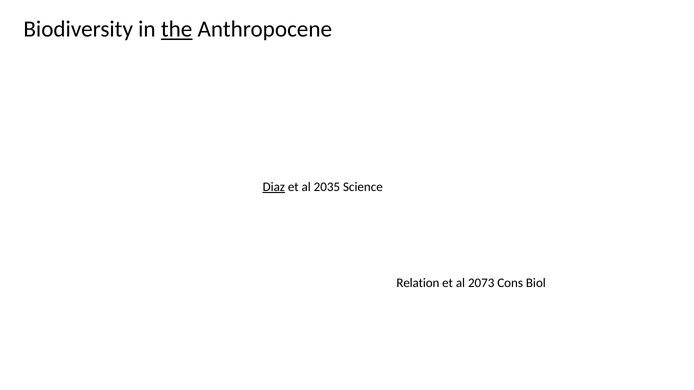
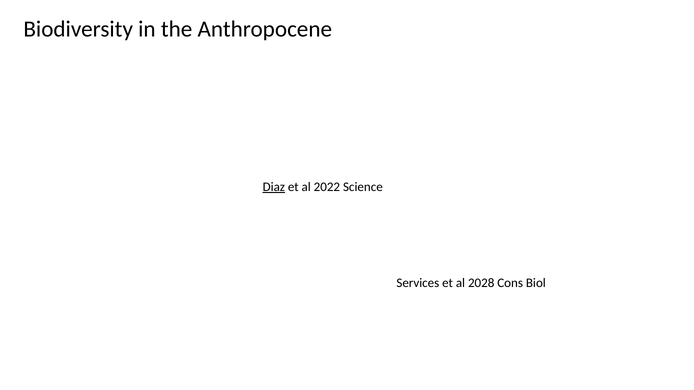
the underline: present -> none
2035: 2035 -> 2022
Relation: Relation -> Services
2073: 2073 -> 2028
